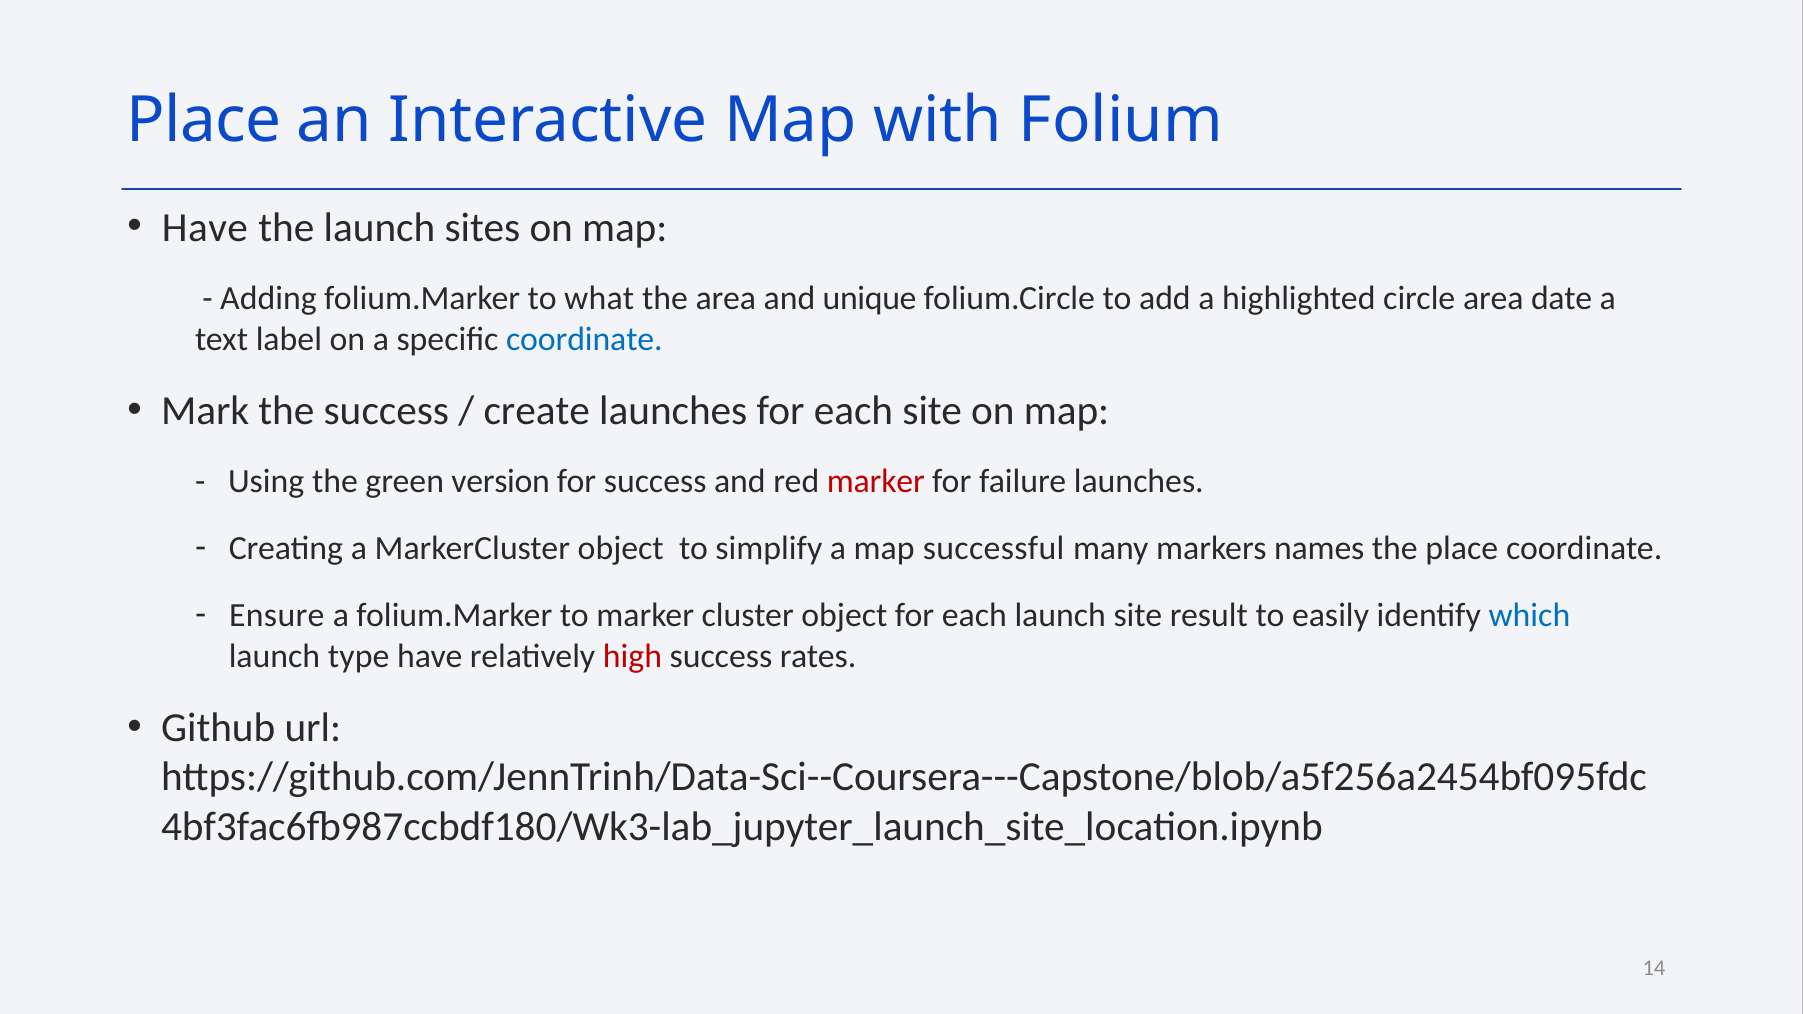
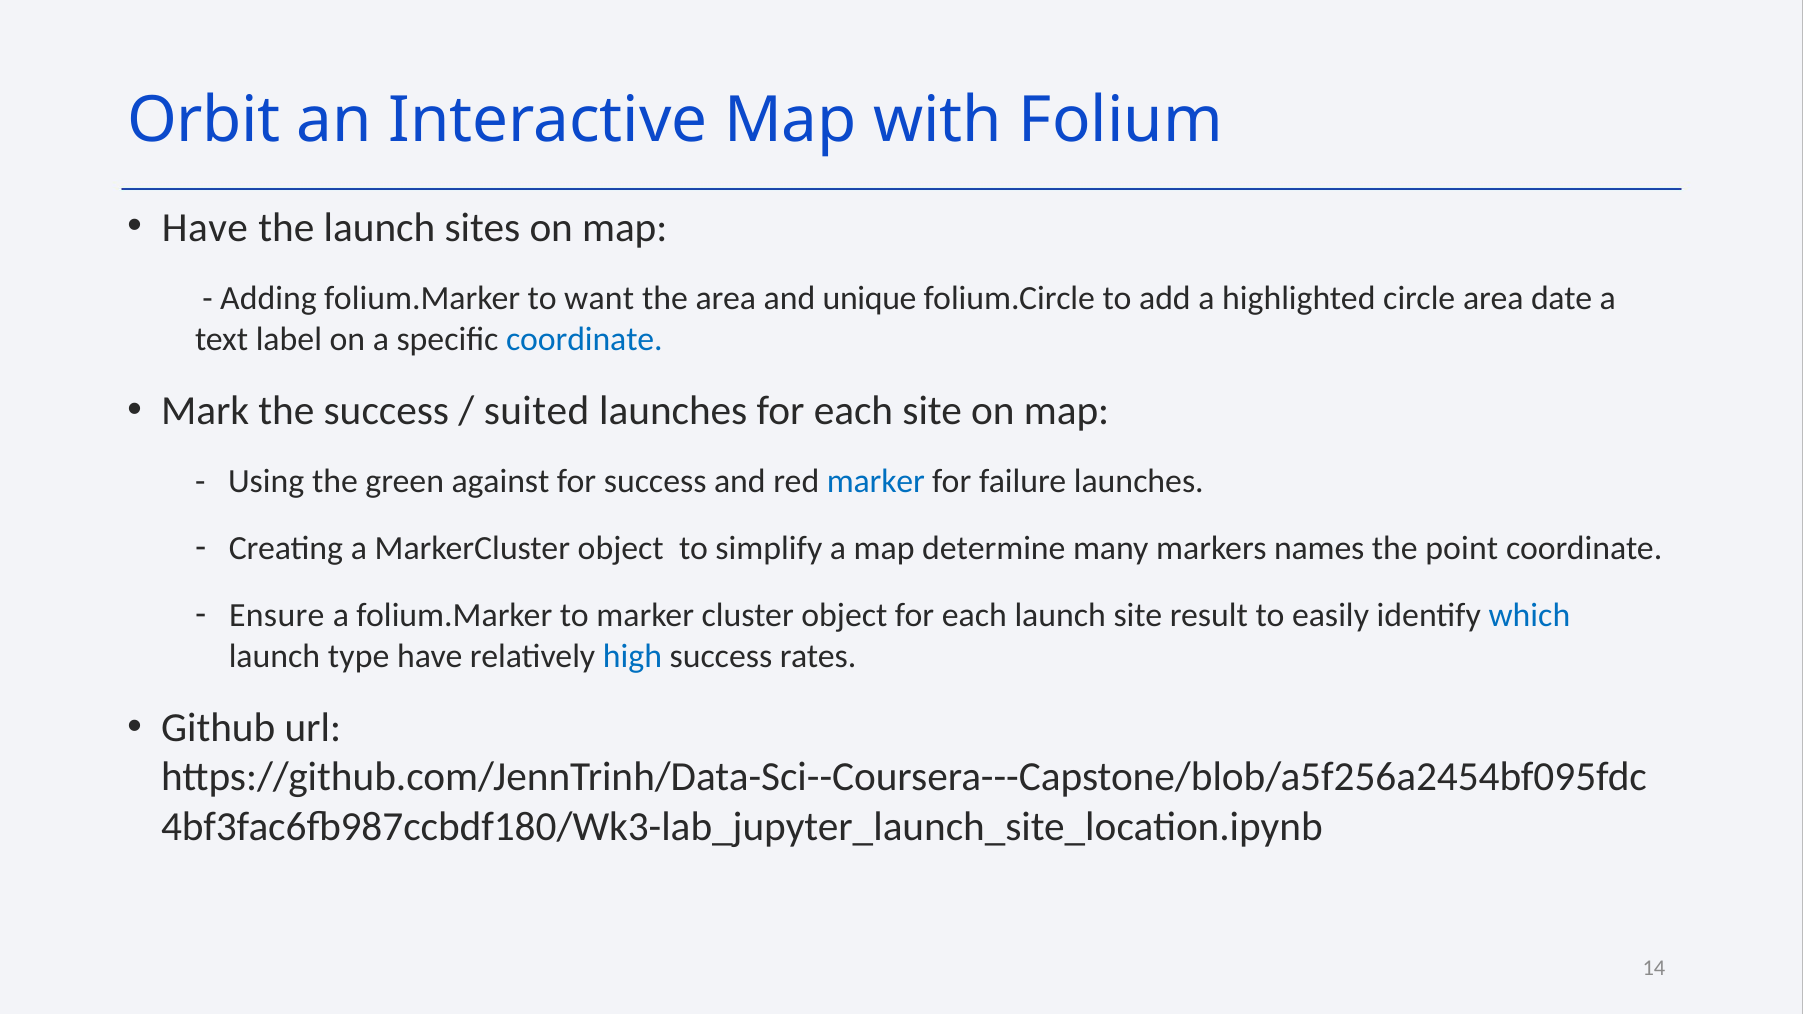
Place at (204, 120): Place -> Orbit
what: what -> want
create: create -> suited
version: version -> against
marker at (876, 482) colour: red -> blue
successful: successful -> determine
the place: place -> point
high colour: red -> blue
